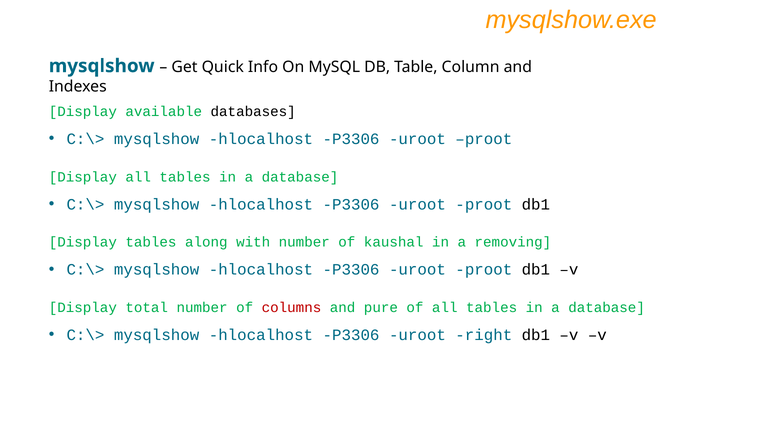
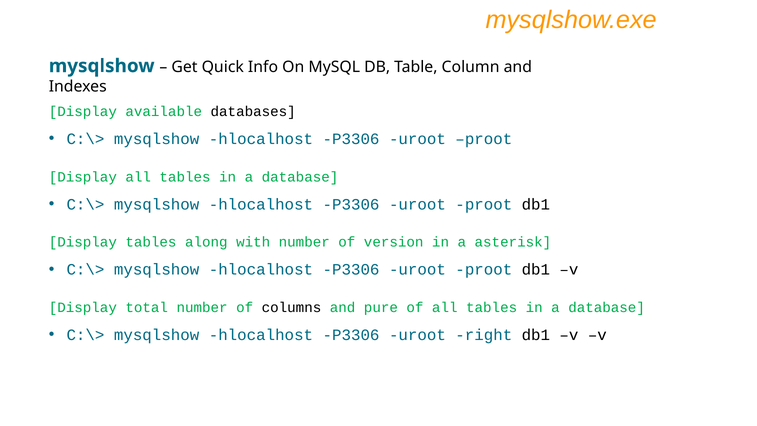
kaushal: kaushal -> version
removing: removing -> asterisk
columns colour: red -> black
